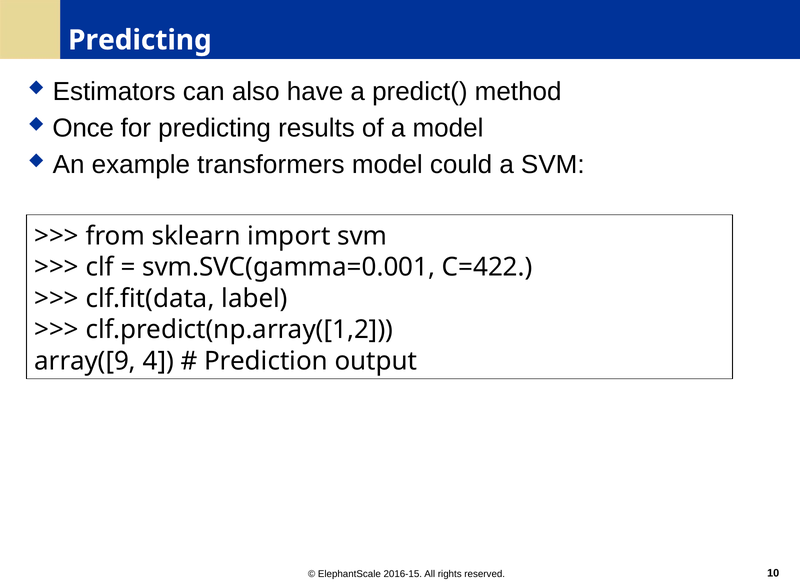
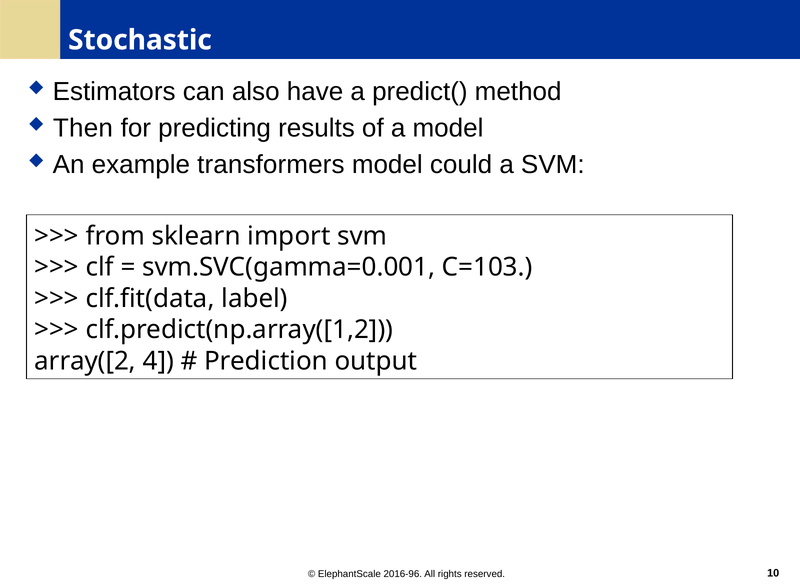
Predicting at (140, 40): Predicting -> Stochastic
Once: Once -> Then
C=422: C=422 -> C=103
array([9: array([9 -> array([2
2016-15: 2016-15 -> 2016-96
